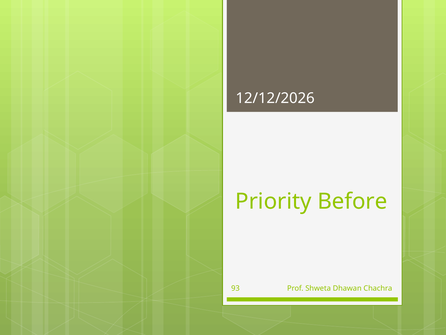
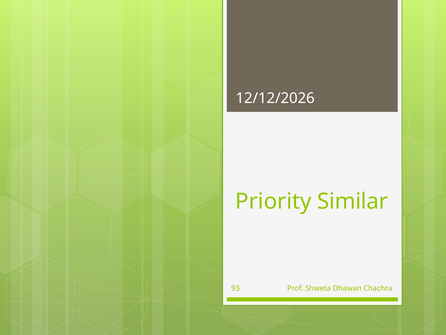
Before: Before -> Similar
